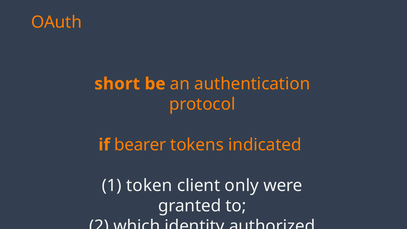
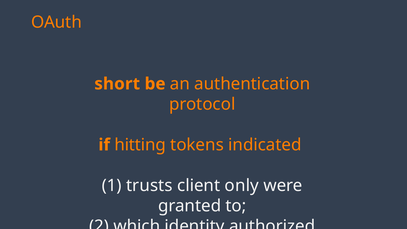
bearer: bearer -> hitting
token: token -> trusts
